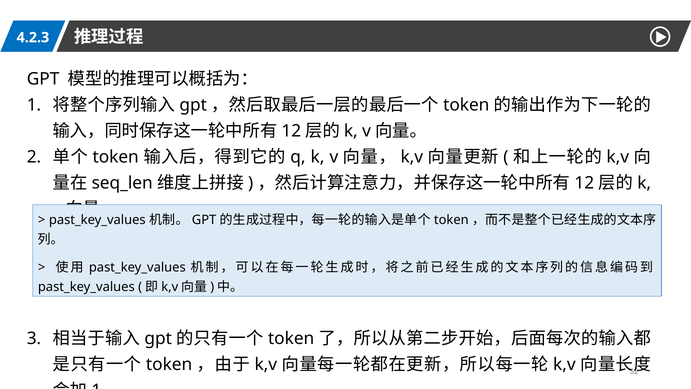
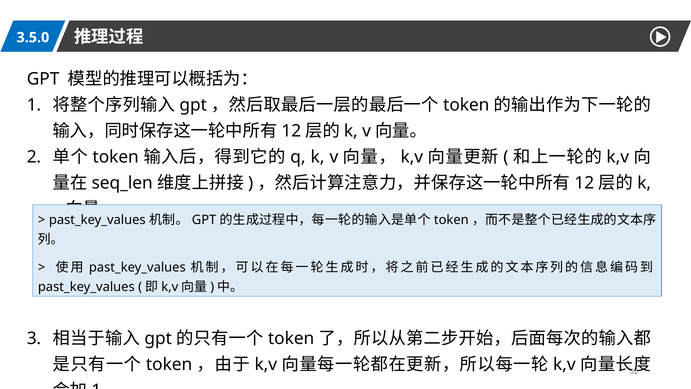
4.2.3: 4.2.3 -> 3.5.0
